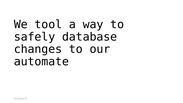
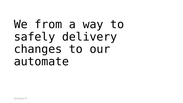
tool: tool -> from
database: database -> delivery
